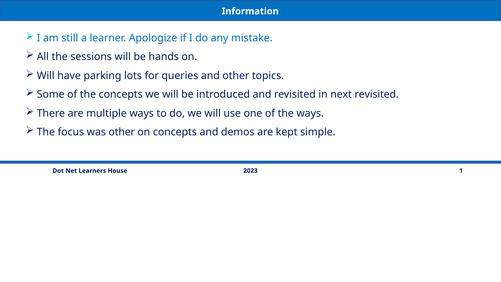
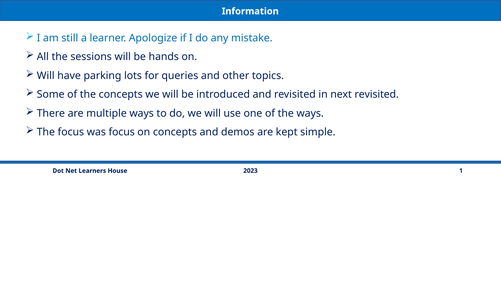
was other: other -> focus
